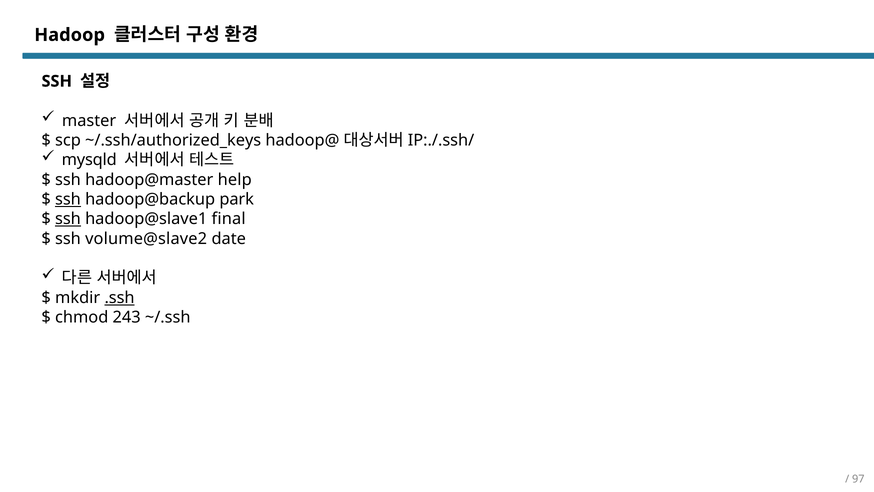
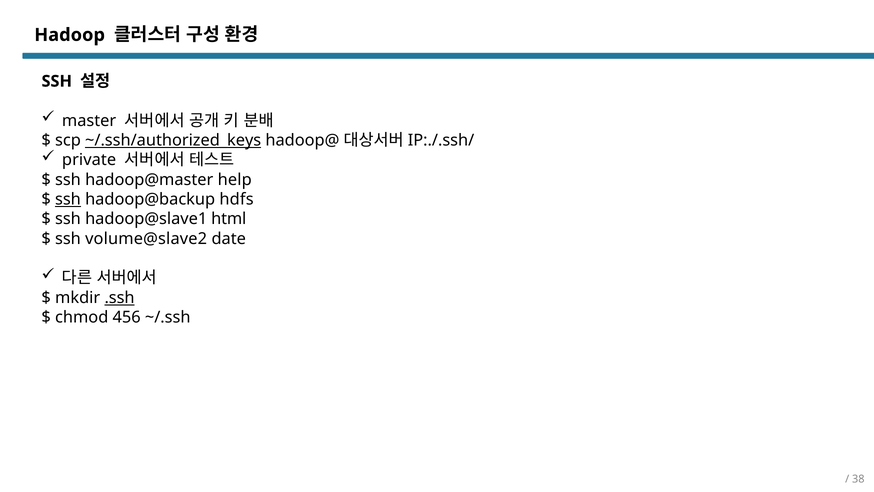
~/.ssh/authorized_keys underline: none -> present
mysqld: mysqld -> private
park: park -> hdfs
ssh at (68, 219) underline: present -> none
final: final -> html
243: 243 -> 456
97: 97 -> 38
